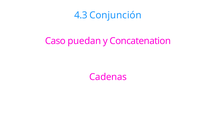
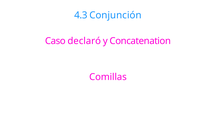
puedan: puedan -> declaró
Cadenas: Cadenas -> Comillas
